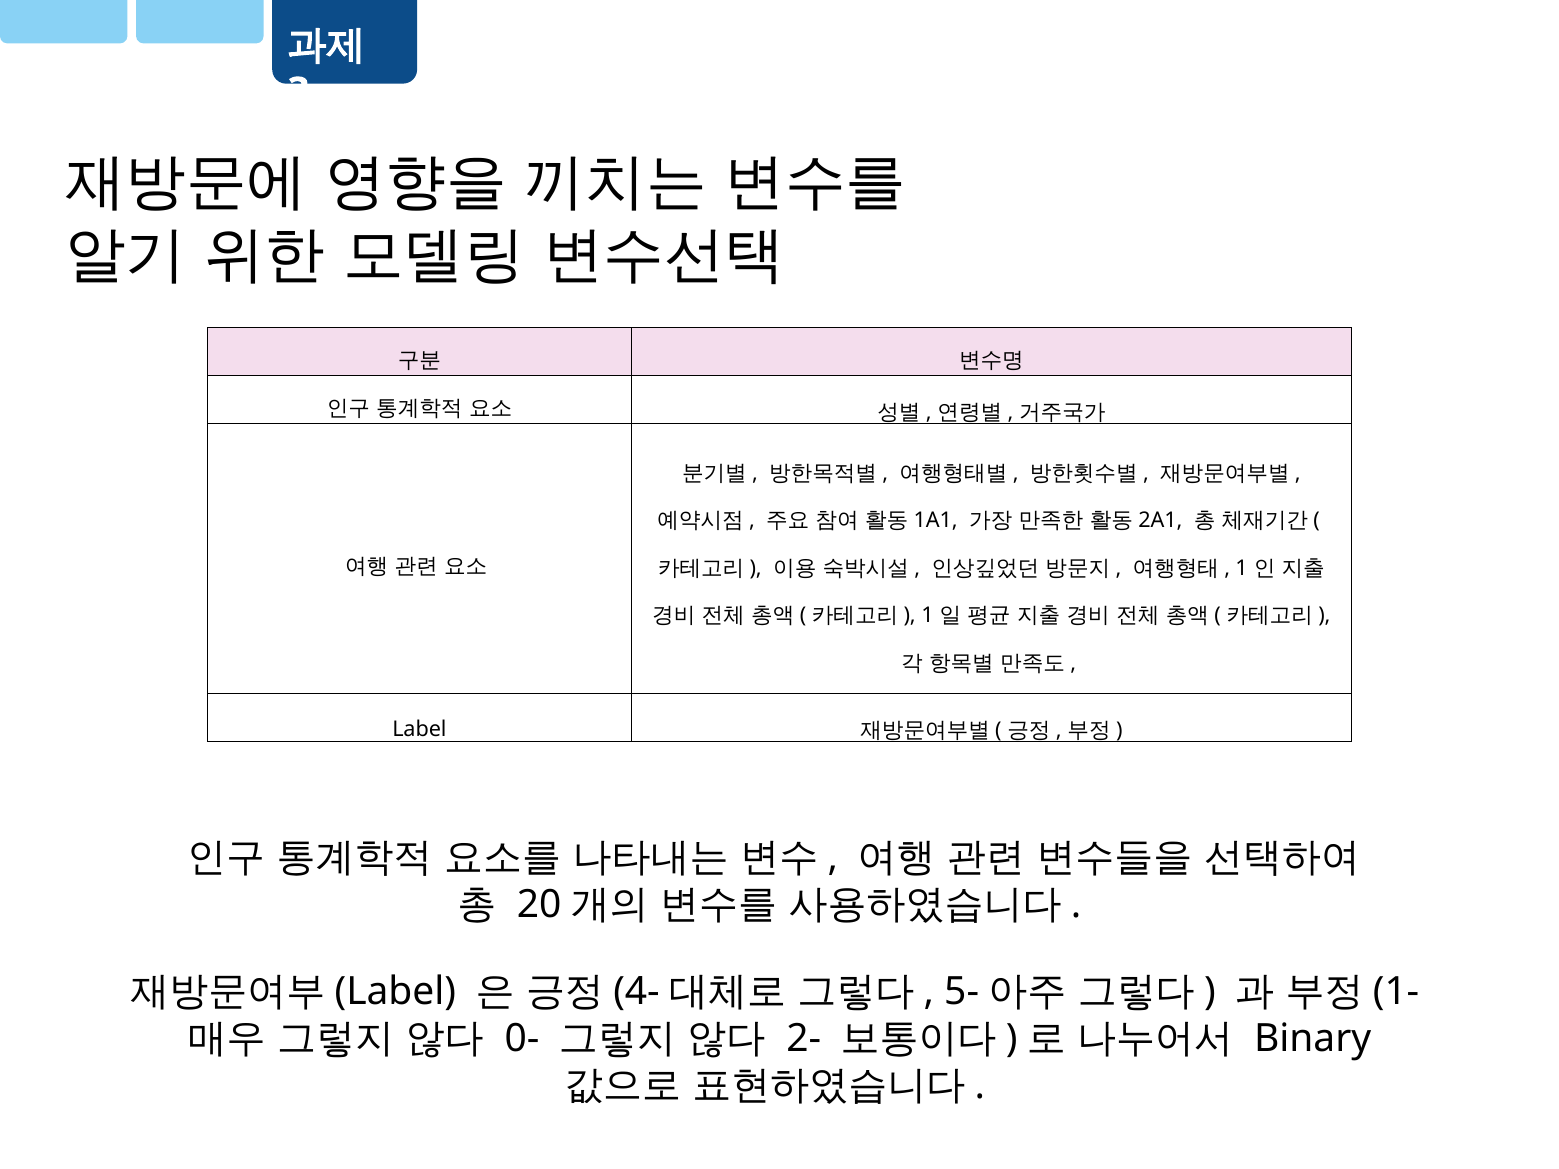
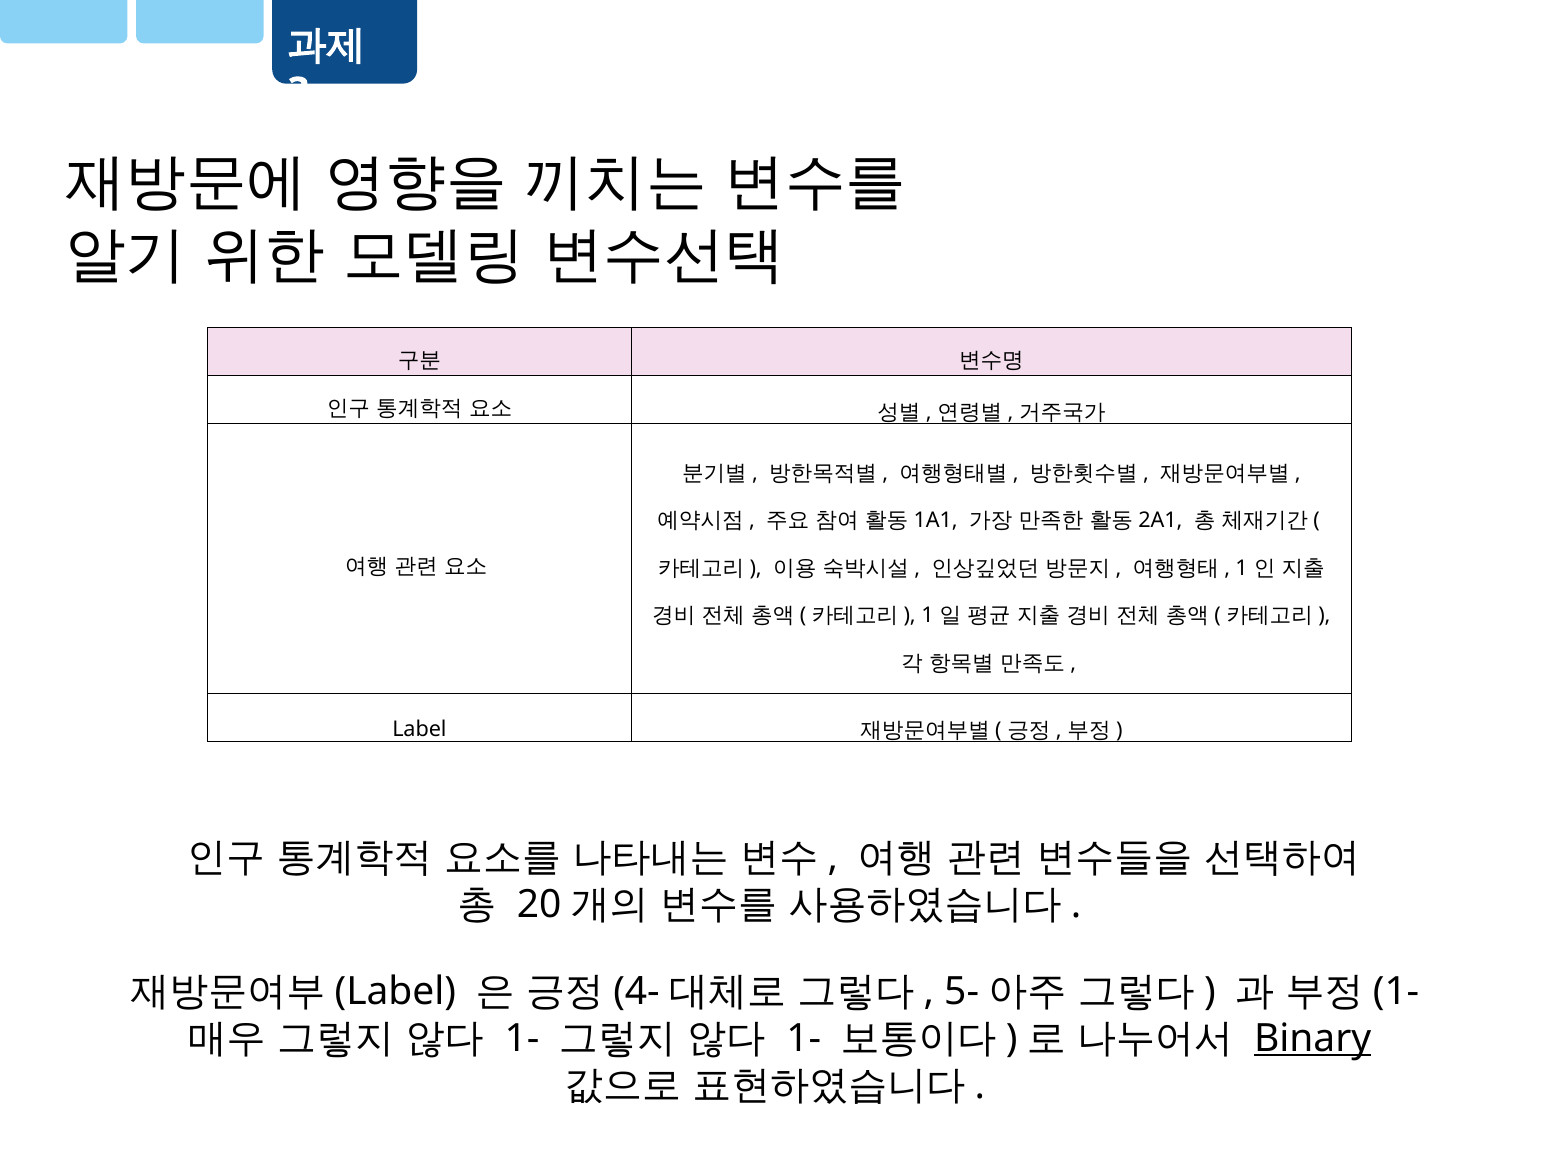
0- at (522, 1039): 0- -> 1-
2- at (804, 1039): 2- -> 1-
Binary underline: none -> present
